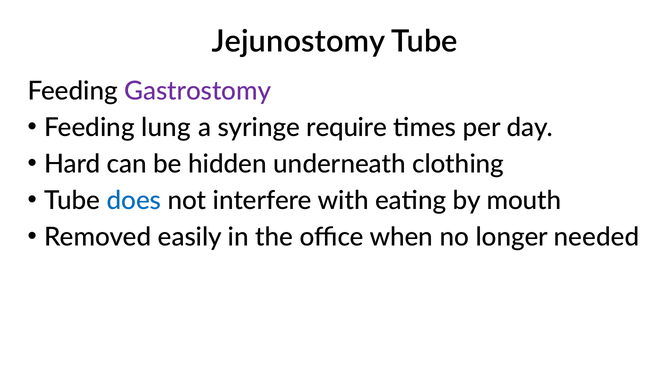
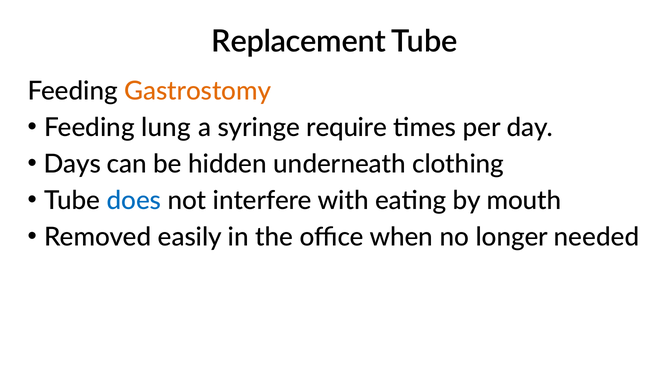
Jejunostomy: Jejunostomy -> Replacement
Gastrostomy colour: purple -> orange
Hard: Hard -> Days
